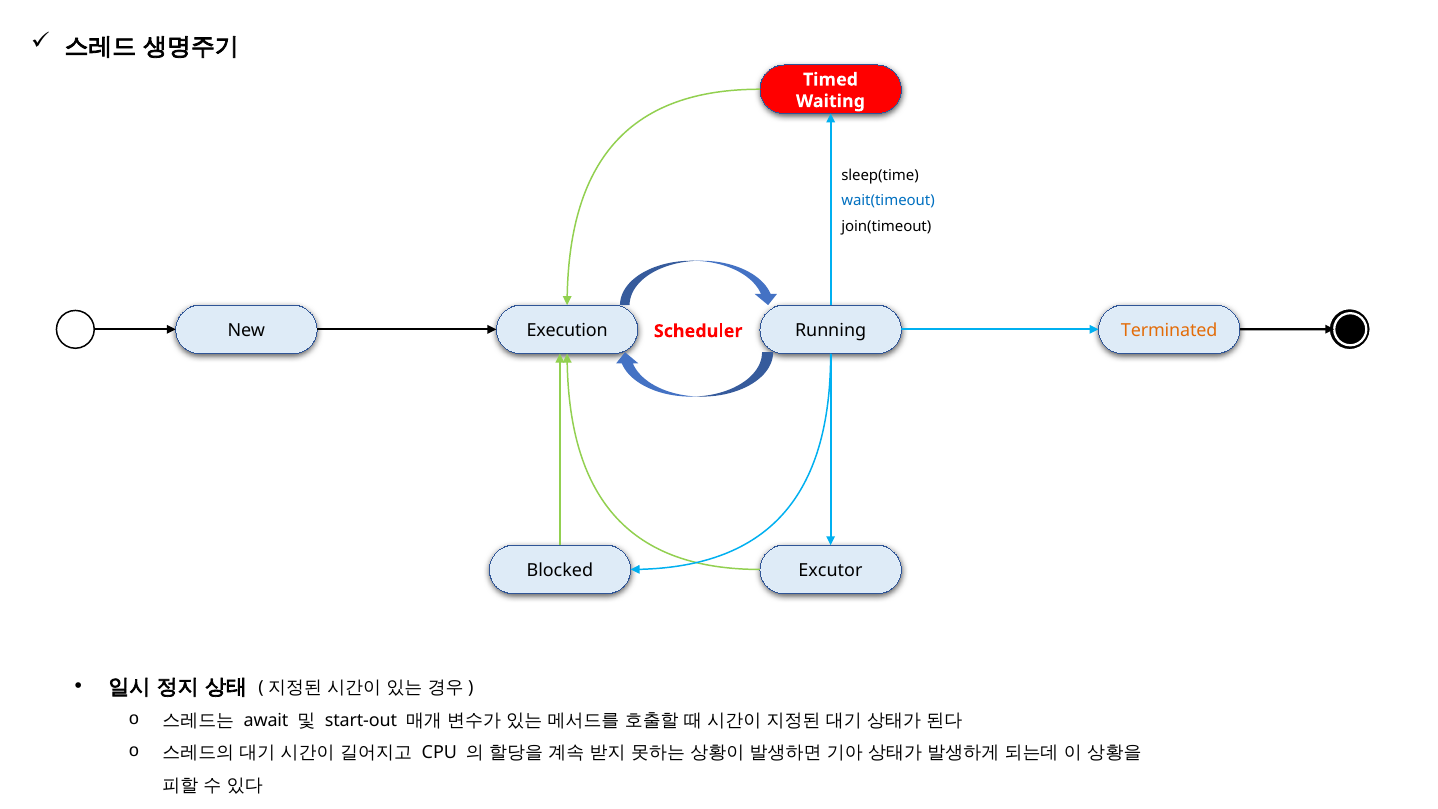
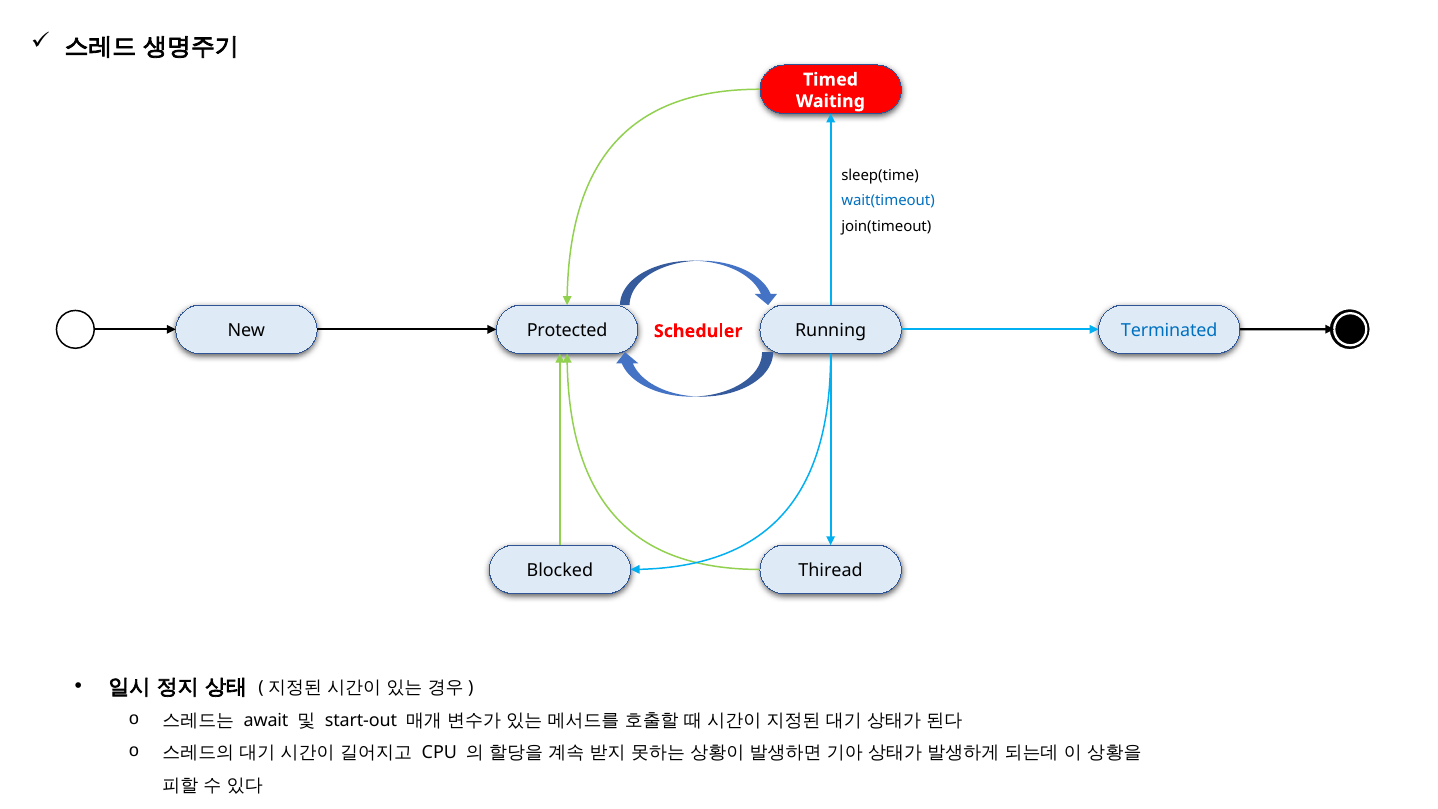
Execution: Execution -> Protected
Terminated colour: orange -> blue
Excutor: Excutor -> Thiread
